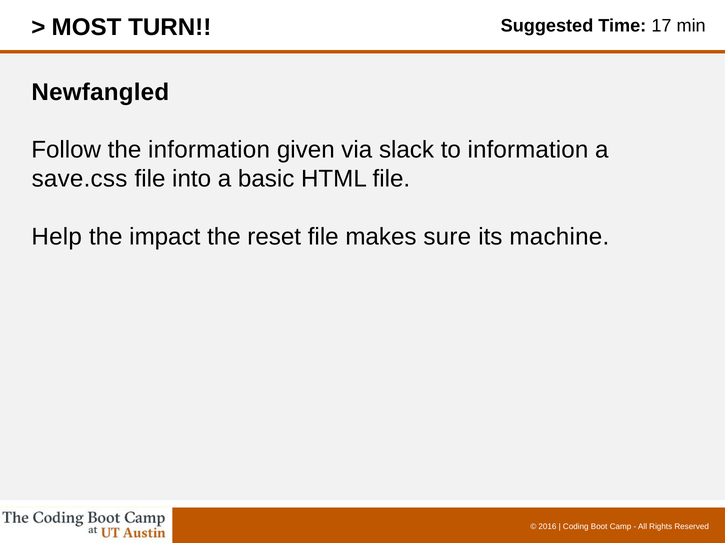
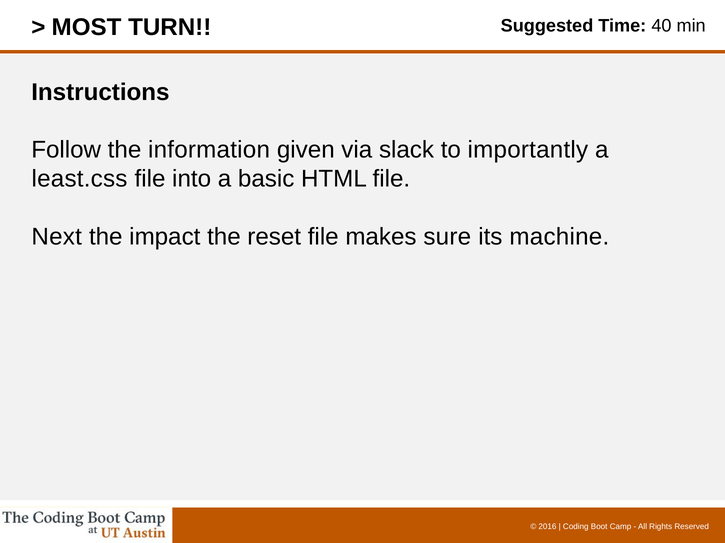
17: 17 -> 40
Newfangled: Newfangled -> Instructions
to information: information -> importantly
save.css: save.css -> least.css
Help: Help -> Next
